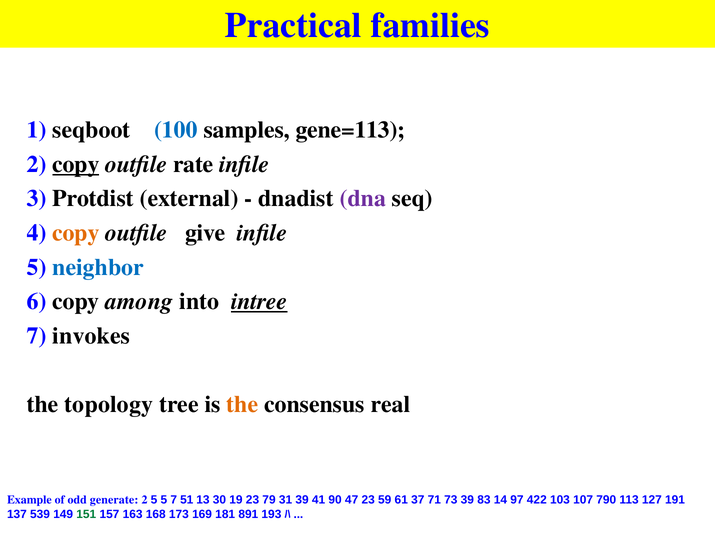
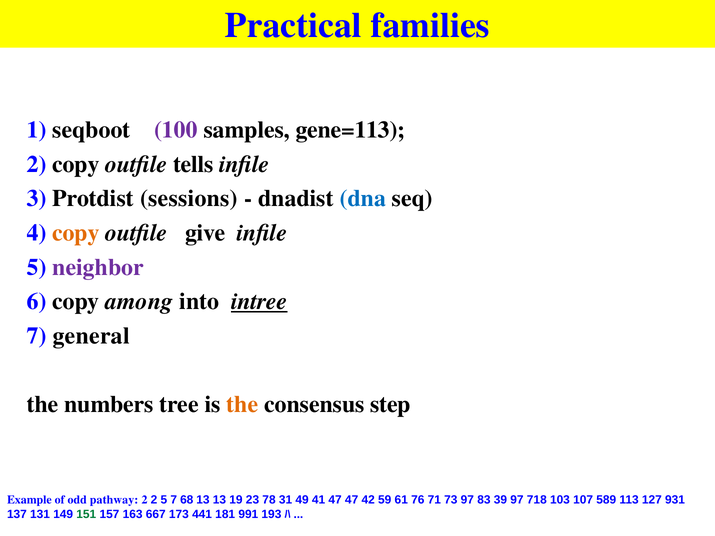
100 colour: blue -> purple
copy at (76, 164) underline: present -> none
rate: rate -> tells
external: external -> sessions
dna colour: purple -> blue
neighbor colour: blue -> purple
invokes: invokes -> general
topology: topology -> numbers
real: real -> step
generate: generate -> pathway
2 5: 5 -> 2
51: 51 -> 68
13 30: 30 -> 13
79: 79 -> 78
31 39: 39 -> 49
41 90: 90 -> 47
47 23: 23 -> 42
37: 37 -> 76
73 39: 39 -> 97
14: 14 -> 39
422: 422 -> 718
790: 790 -> 589
191: 191 -> 931
539: 539 -> 131
168: 168 -> 667
169: 169 -> 441
891: 891 -> 991
